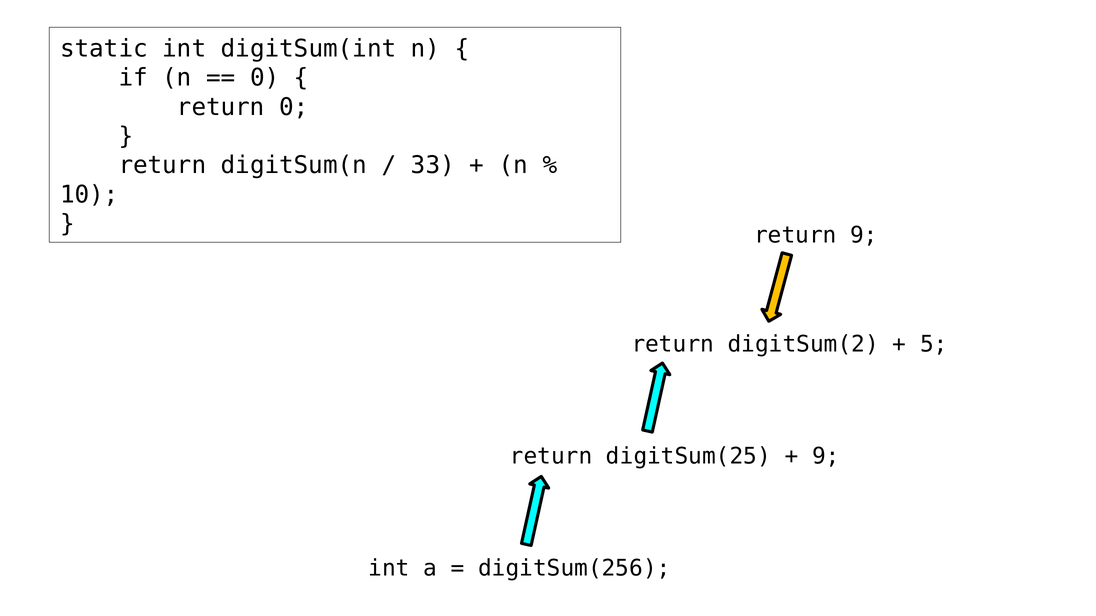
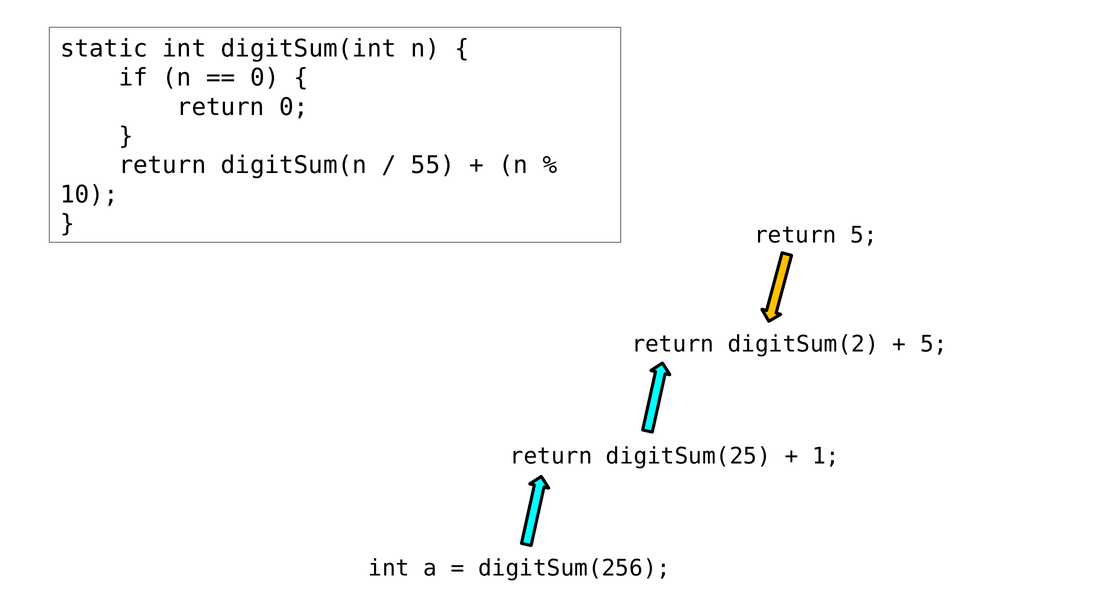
33: 33 -> 55
return 9: 9 -> 5
9 at (826, 457): 9 -> 1
